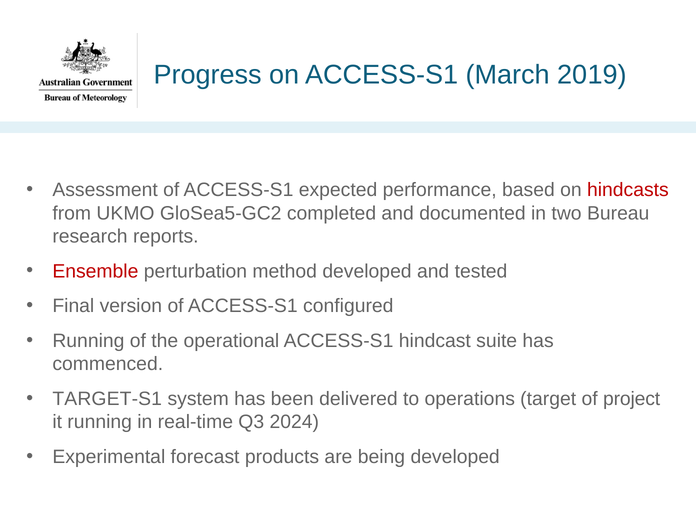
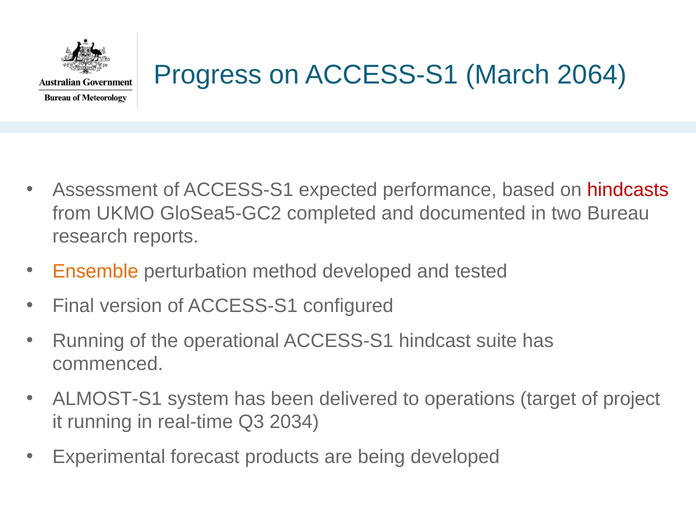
2019: 2019 -> 2064
Ensemble colour: red -> orange
TARGET-S1: TARGET-S1 -> ALMOST-S1
2024: 2024 -> 2034
